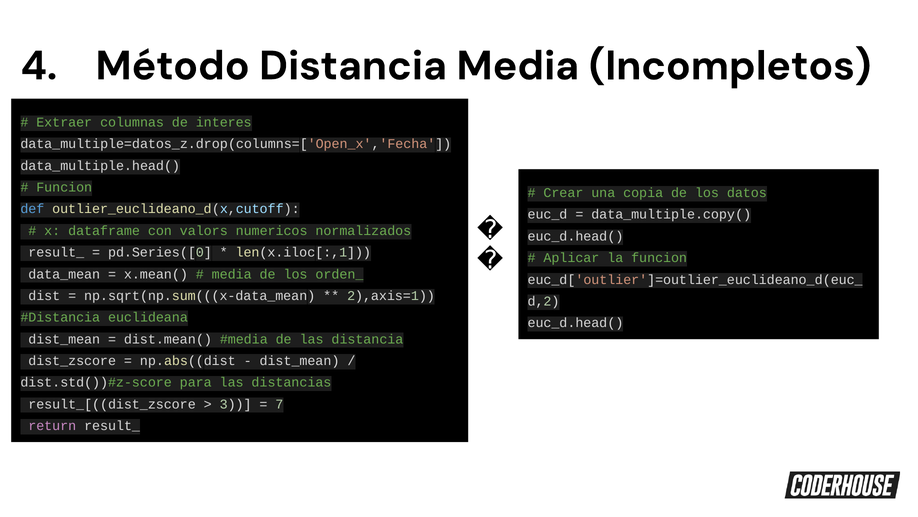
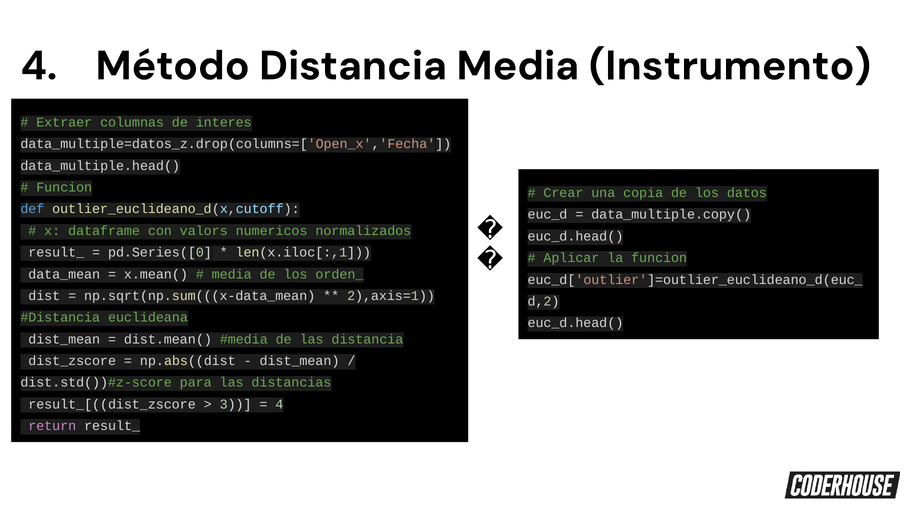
Incompletos: Incompletos -> Instrumento
7 at (279, 404): 7 -> 4
